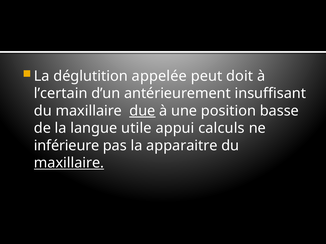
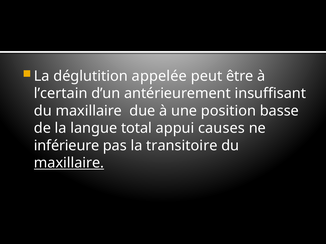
doit: doit -> être
due underline: present -> none
utile: utile -> total
calculs: calculs -> causes
apparaitre: apparaitre -> transitoire
